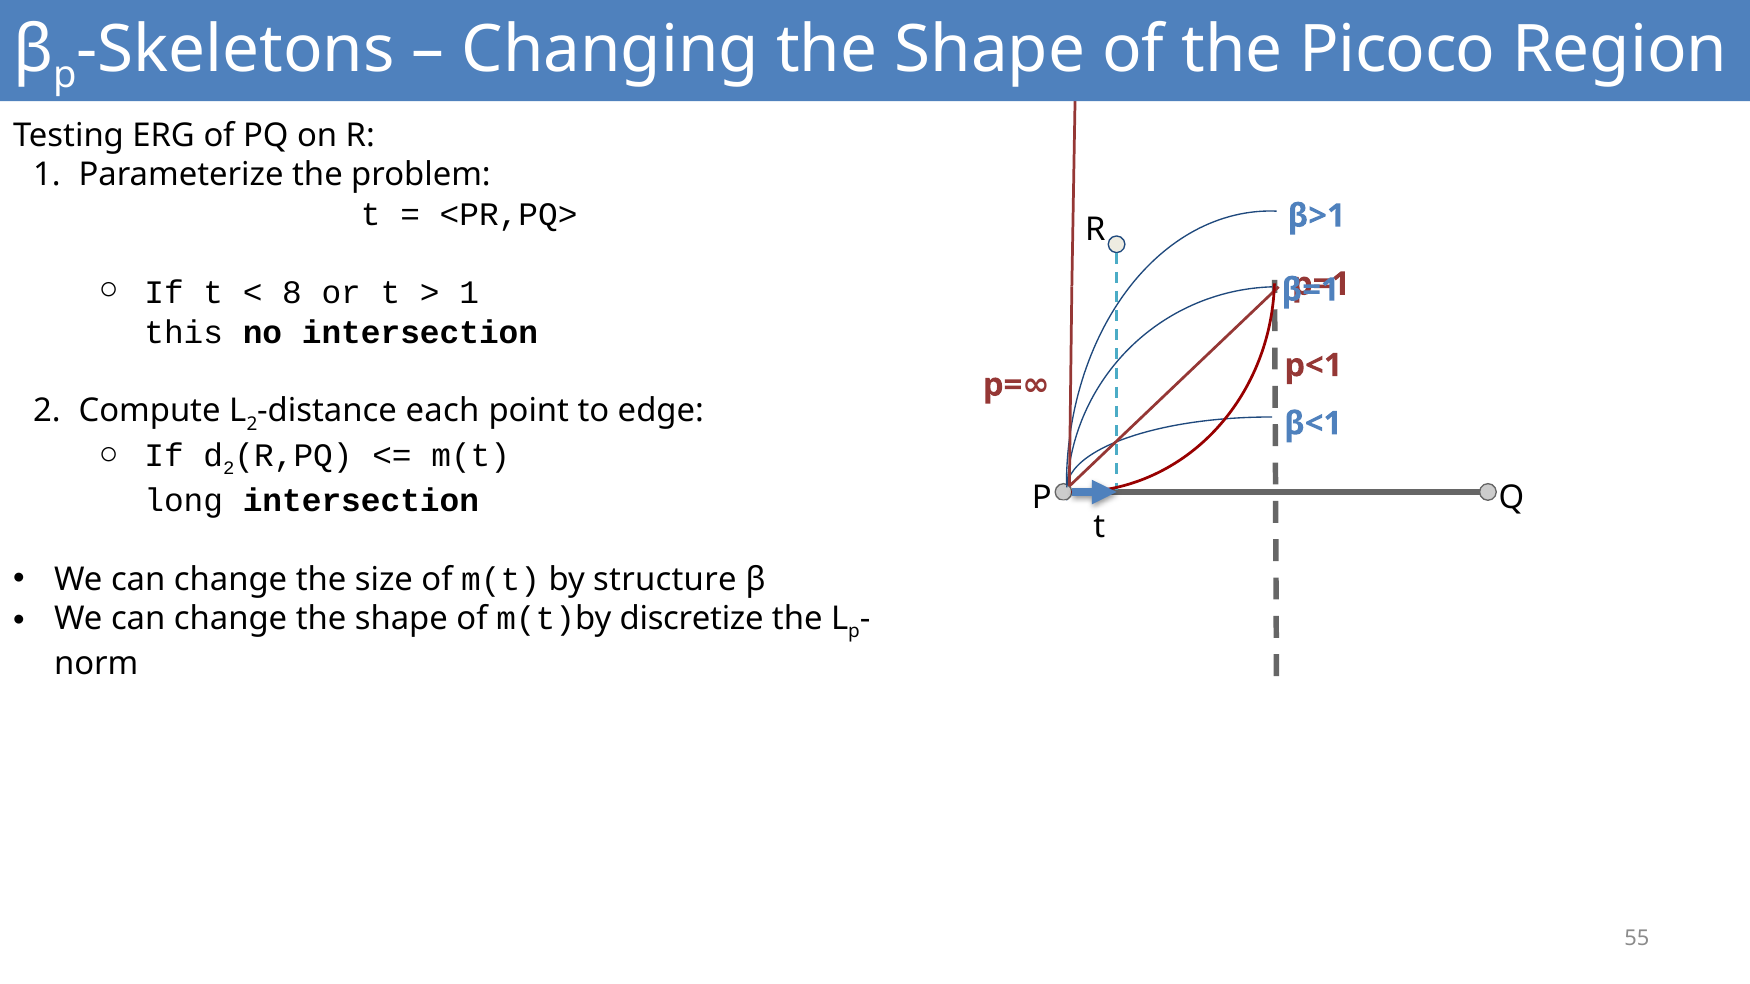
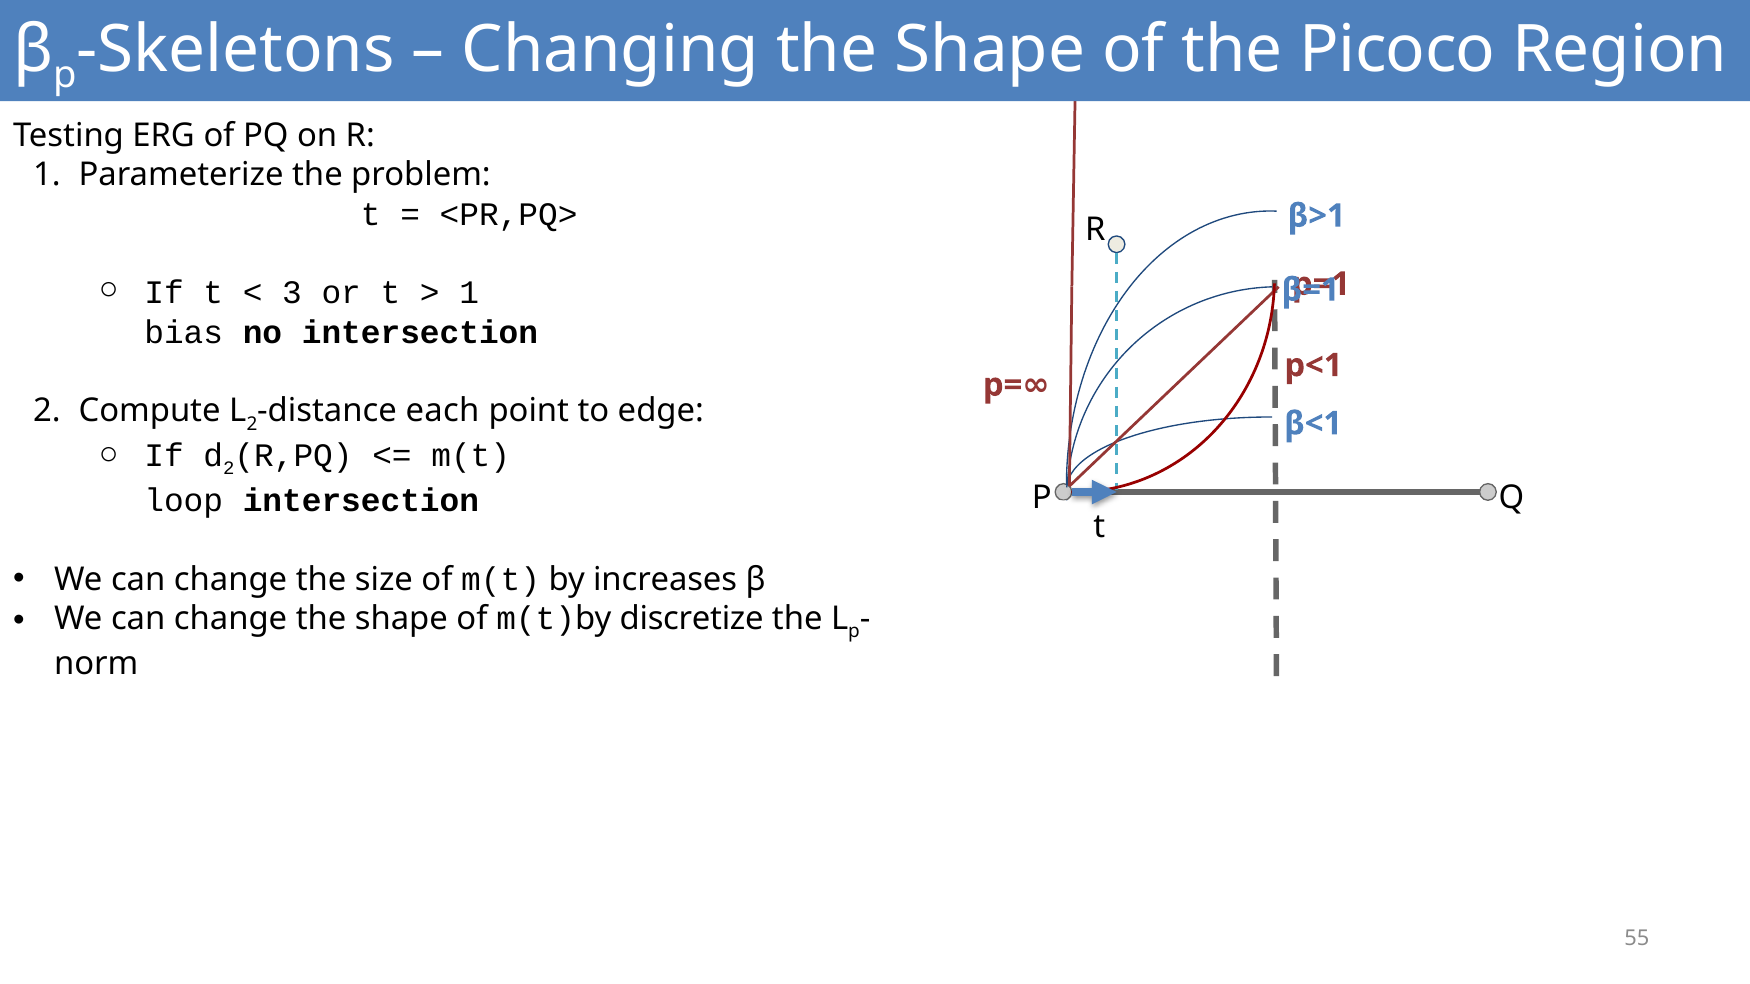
8: 8 -> 3
this: this -> bias
long: long -> loop
structure: structure -> increases
